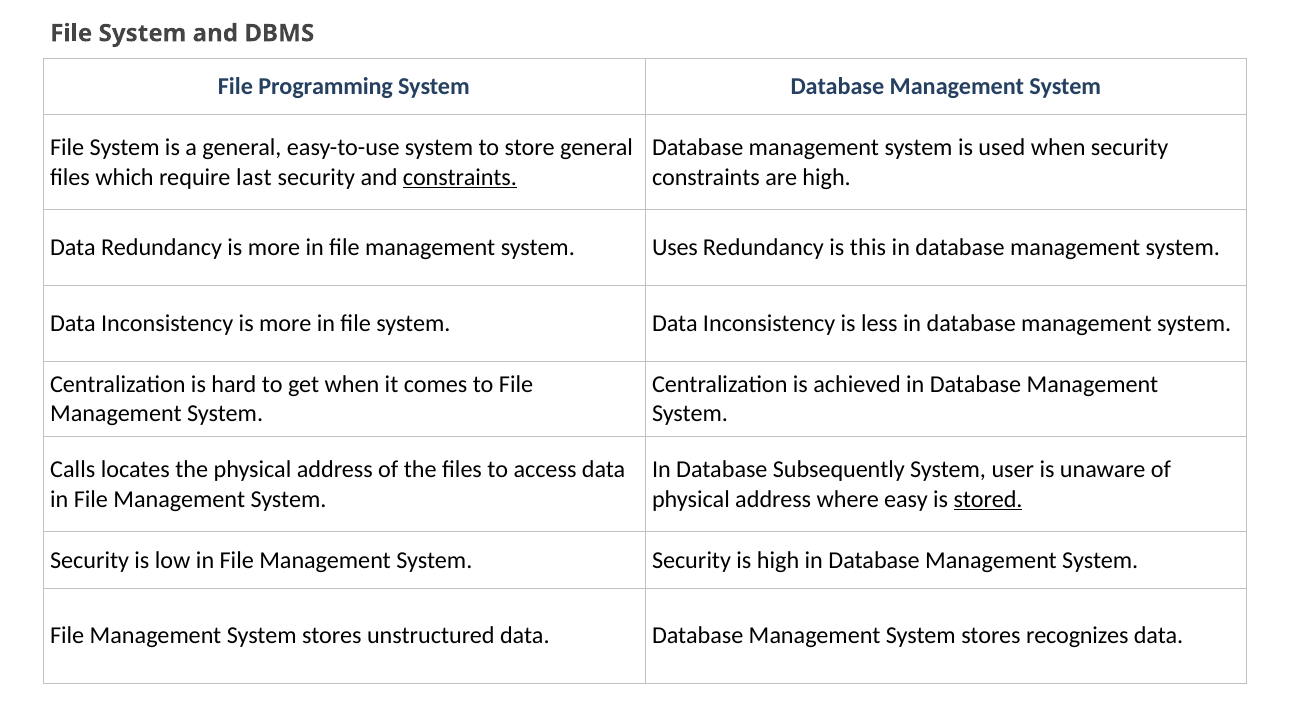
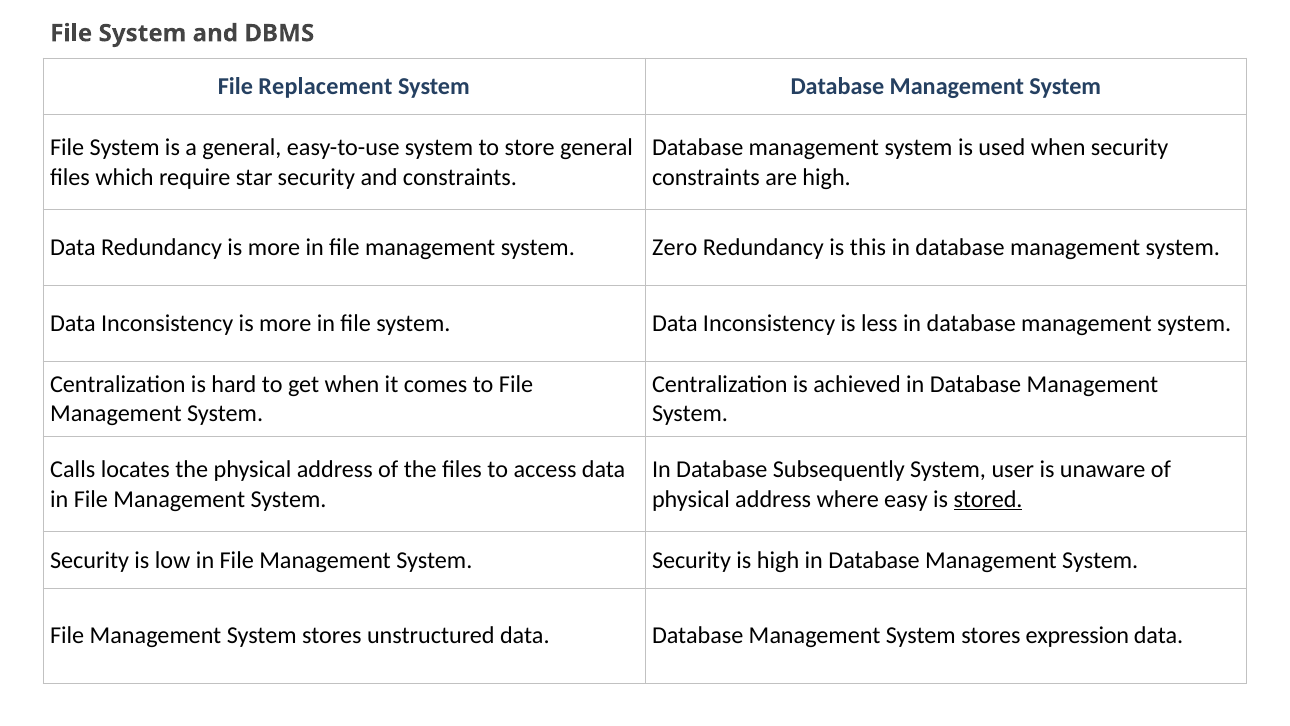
Programming: Programming -> Replacement
last: last -> star
constraints at (460, 177) underline: present -> none
Uses: Uses -> Zero
recognizes: recognizes -> expression
